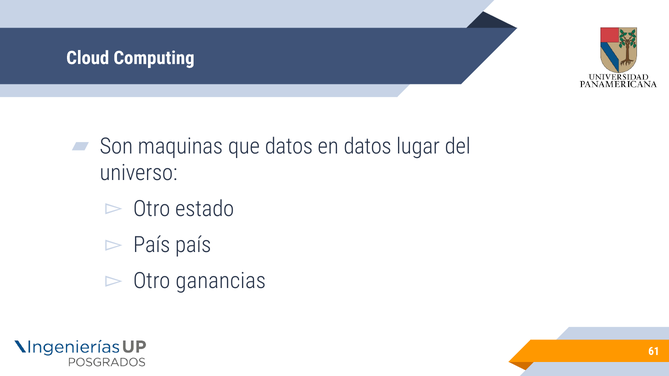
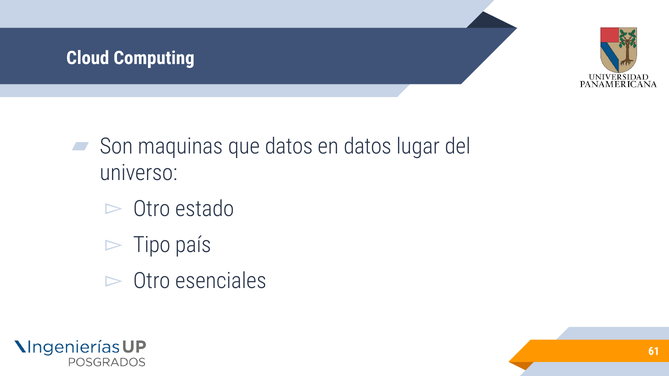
País at (152, 245): País -> Tipo
ganancias: ganancias -> esenciales
